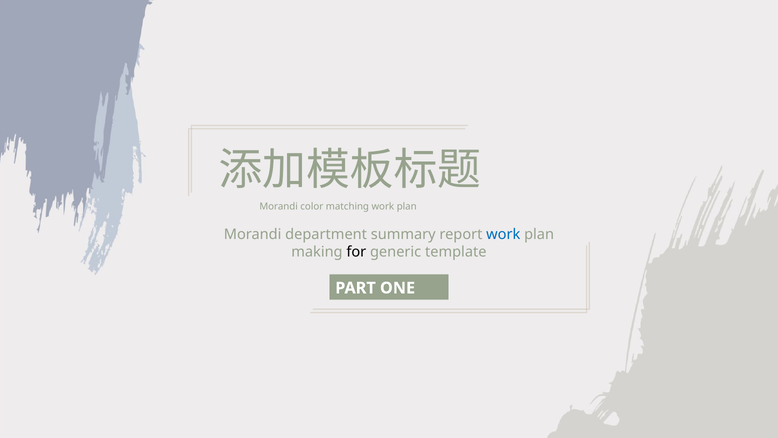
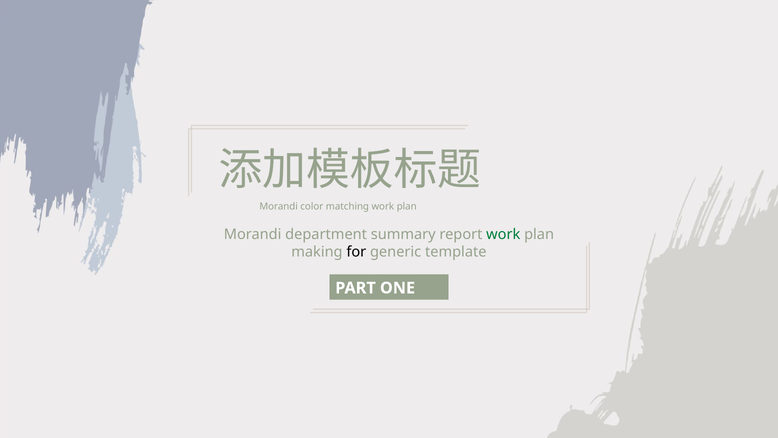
work at (503, 234) colour: blue -> green
